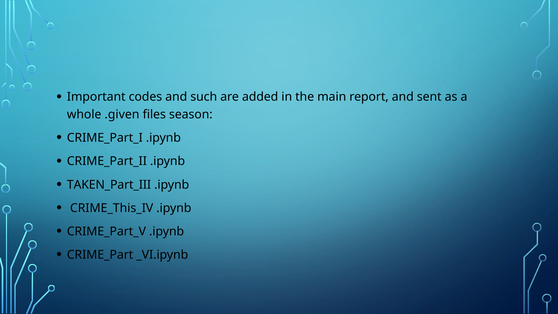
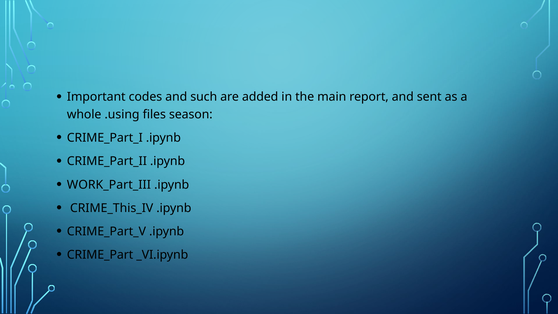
.given: .given -> .using
TAKEN_Part_III: TAKEN_Part_III -> WORK_Part_III
